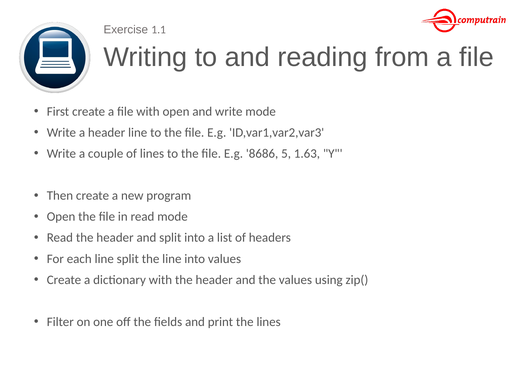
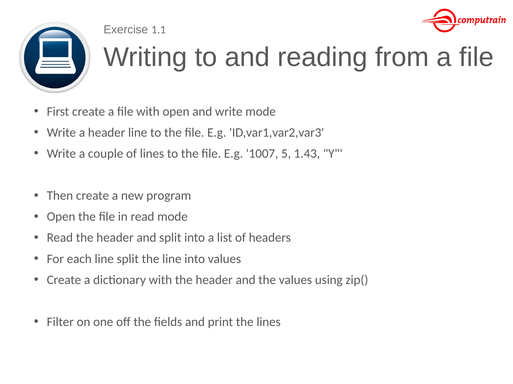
8686: 8686 -> 1007
1.63: 1.63 -> 1.43
